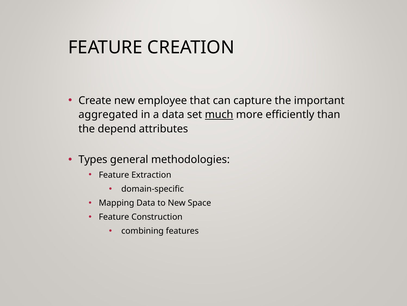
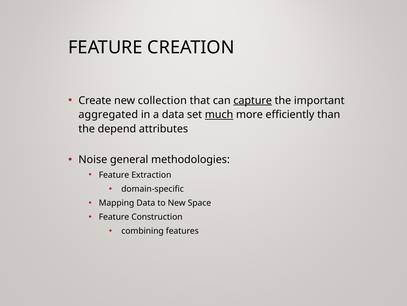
employee: employee -> collection
capture underline: none -> present
Types: Types -> Noise
